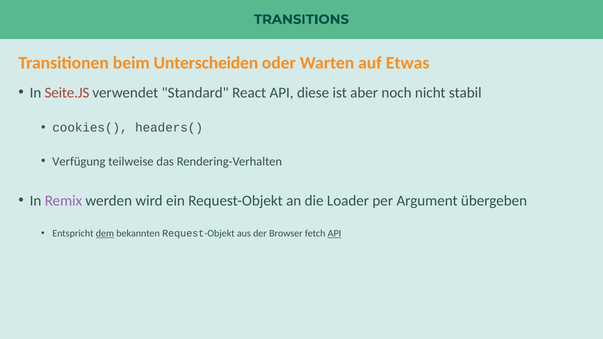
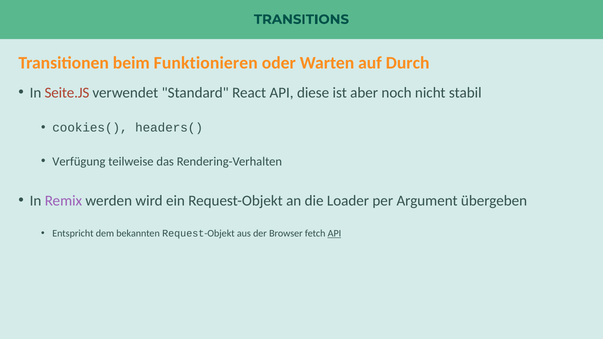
Unterscheiden: Unterscheiden -> Funktionieren
Etwas: Etwas -> Durch
dem underline: present -> none
